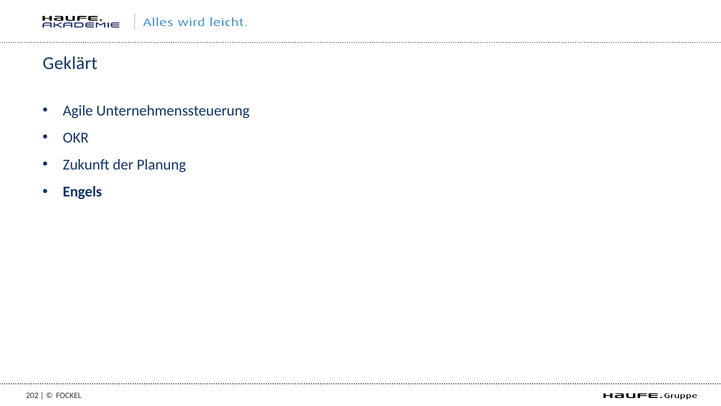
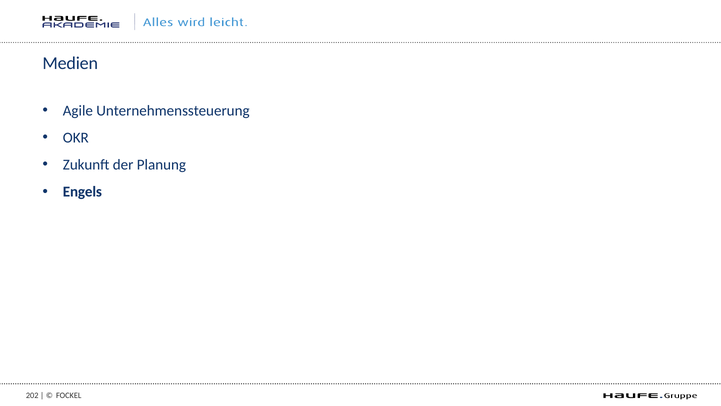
Geklärt: Geklärt -> Medien
